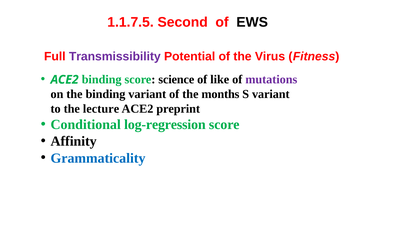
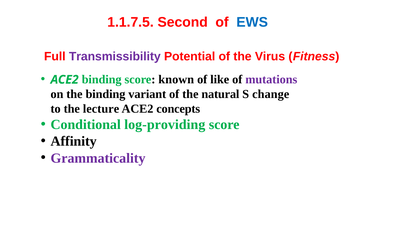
EWS colour: black -> blue
science: science -> known
months: months -> natural
S variant: variant -> change
preprint: preprint -> concepts
log-regression: log-regression -> log-providing
Grammaticality colour: blue -> purple
